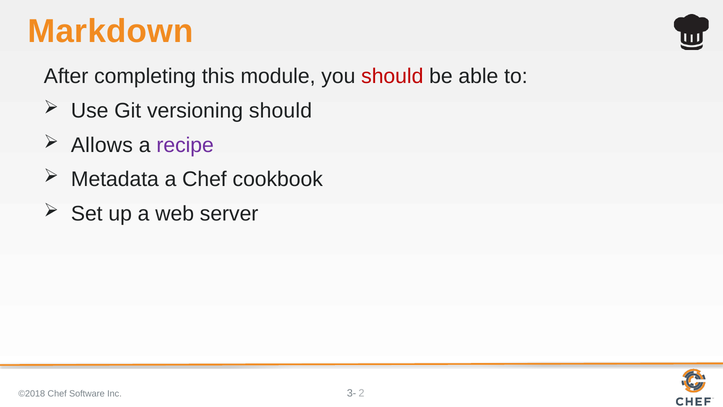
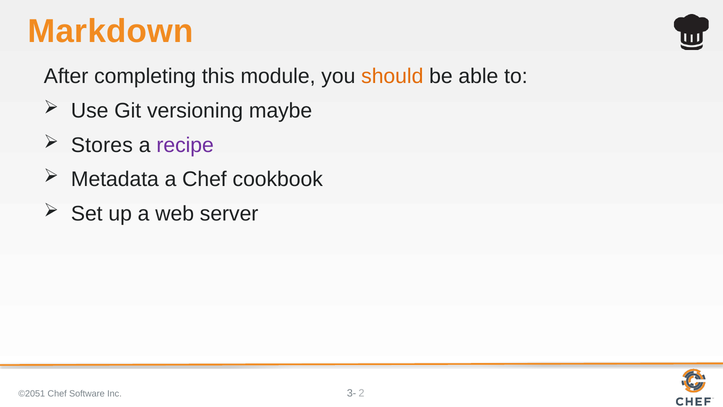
should at (392, 76) colour: red -> orange
versioning should: should -> maybe
Allows: Allows -> Stores
©2018: ©2018 -> ©2051
